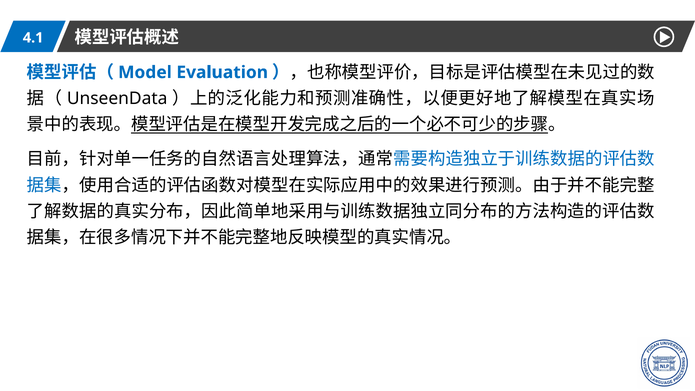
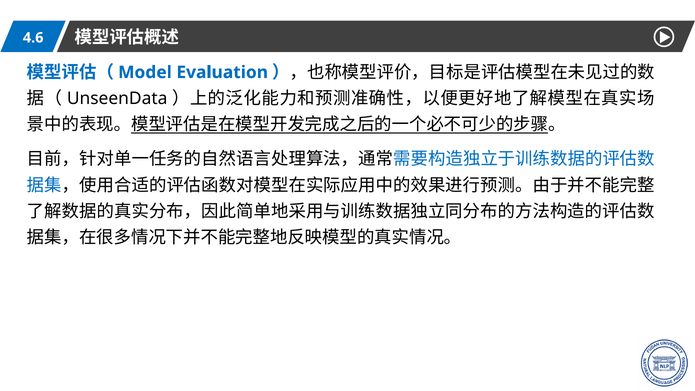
4.1: 4.1 -> 4.6
